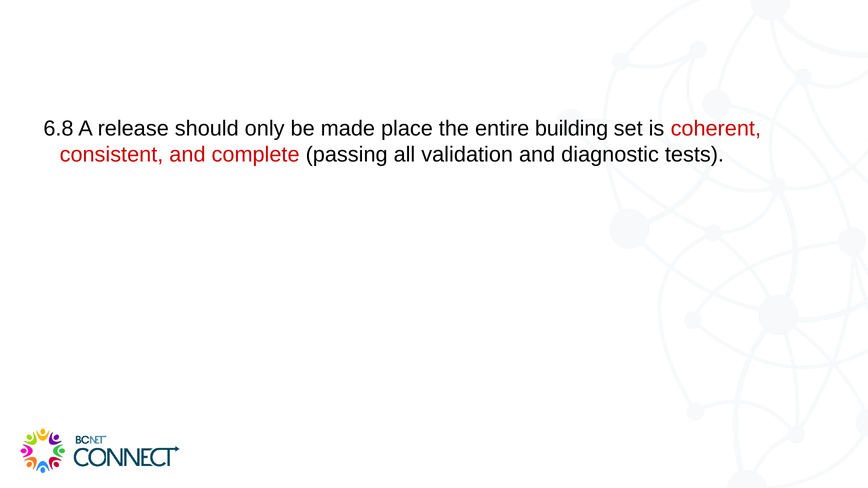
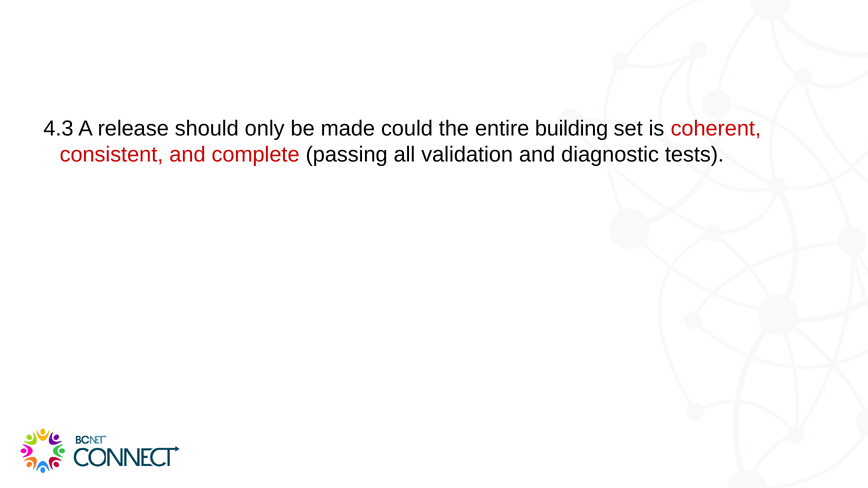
6.8: 6.8 -> 4.3
place: place -> could
